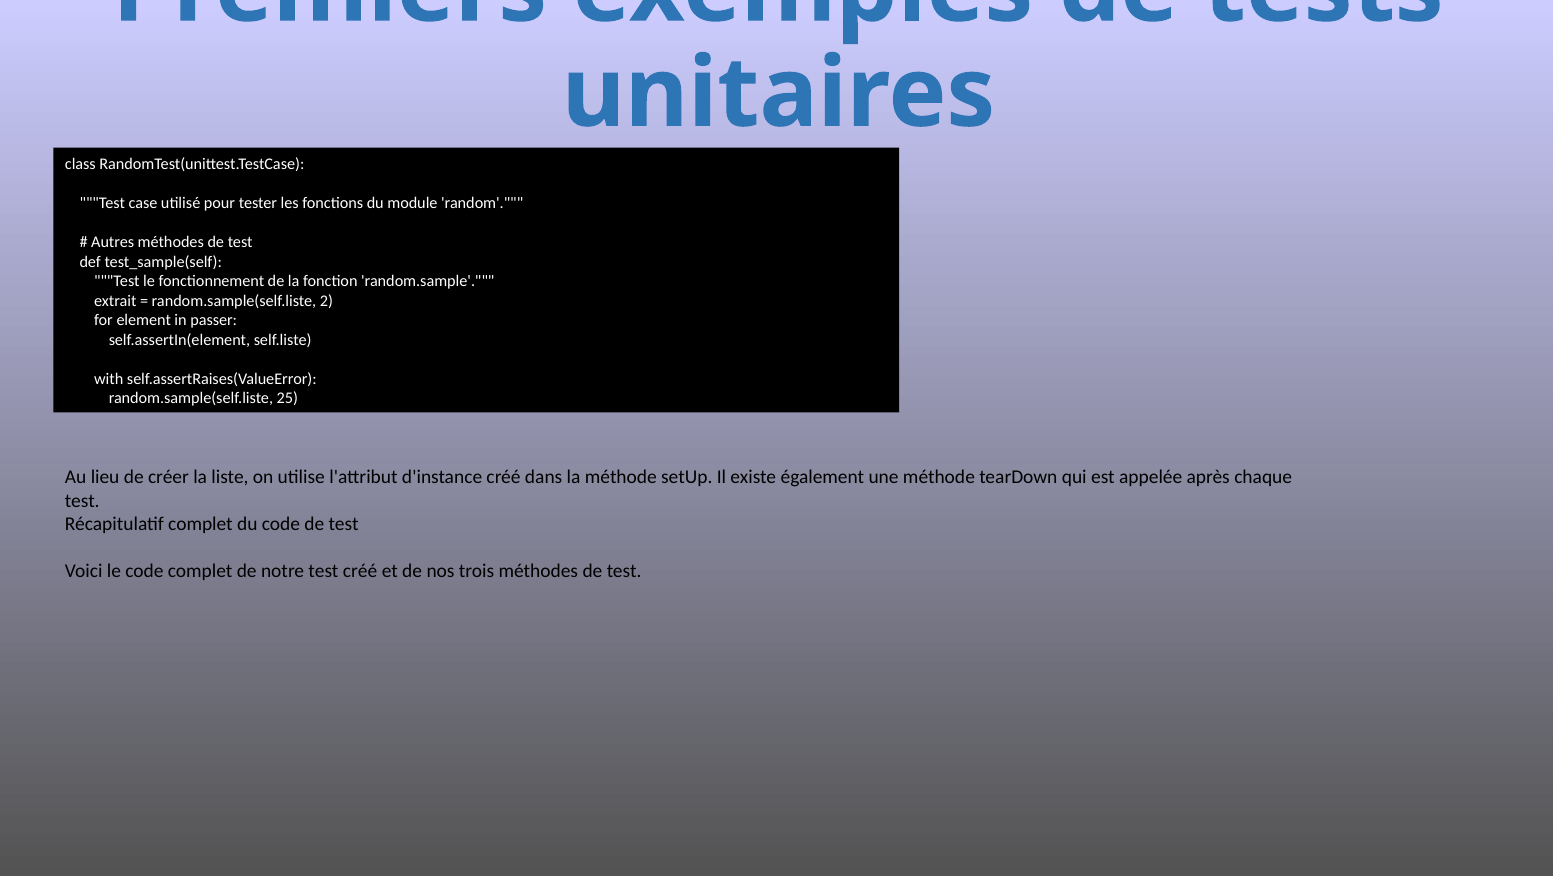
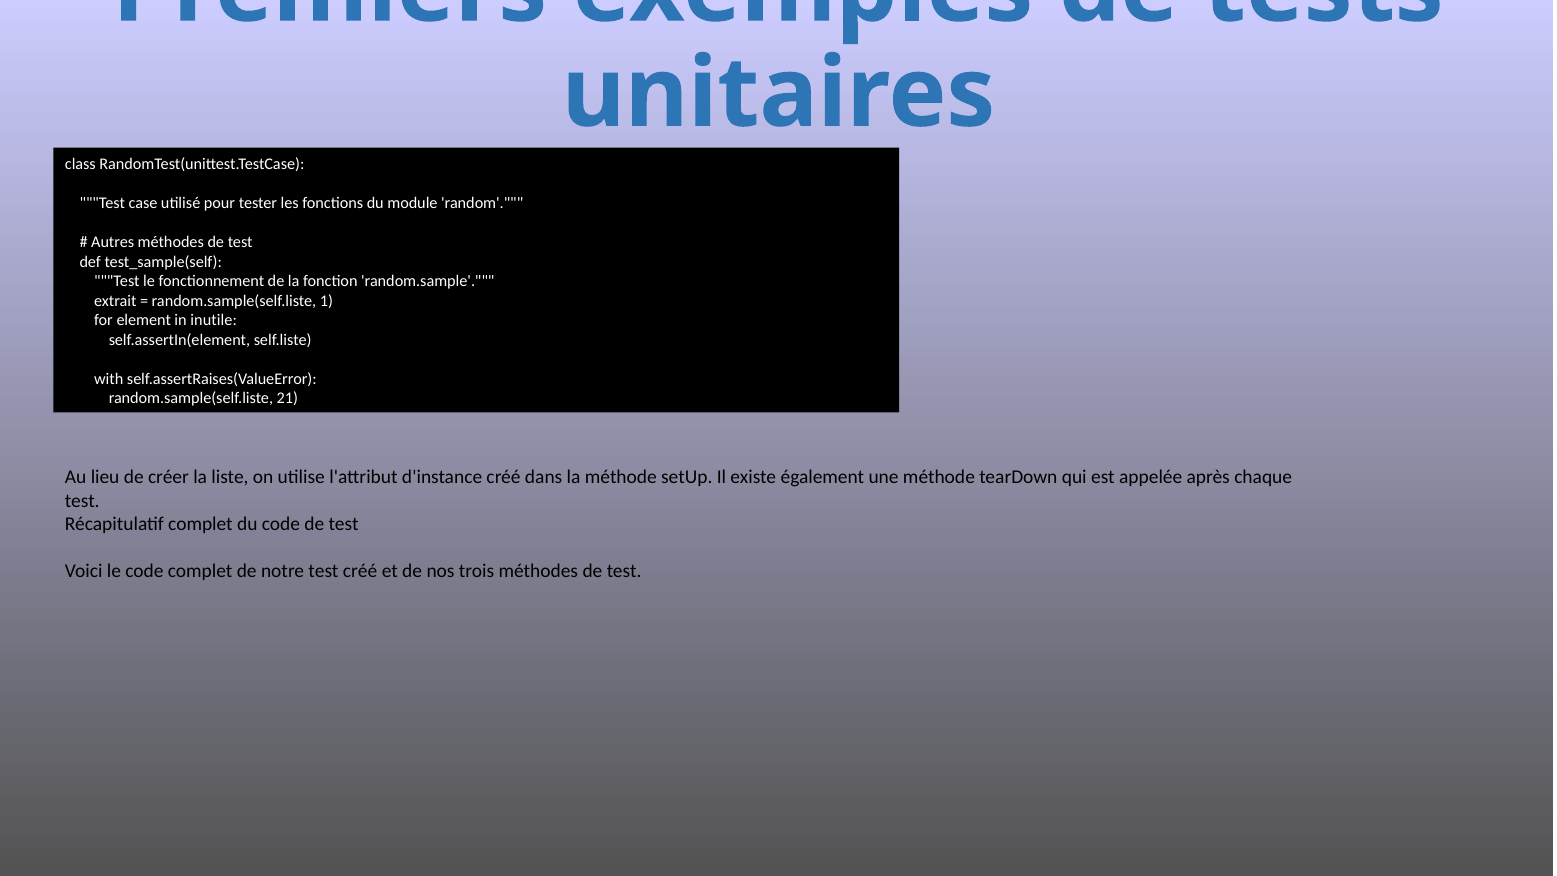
2: 2 -> 1
passer: passer -> inutile
25: 25 -> 21
